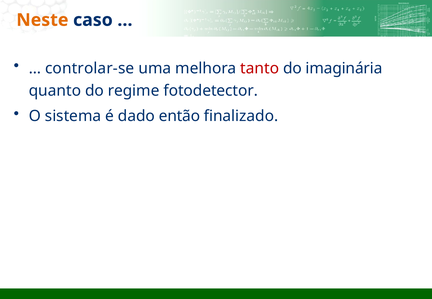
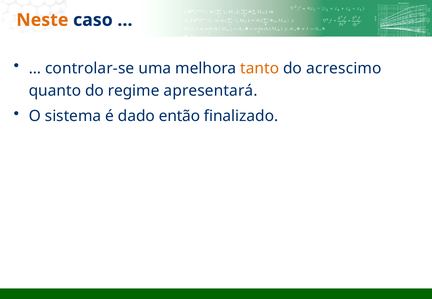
tanto colour: red -> orange
imaginária: imaginária -> acrescimo
fotodetector: fotodetector -> apresentará
